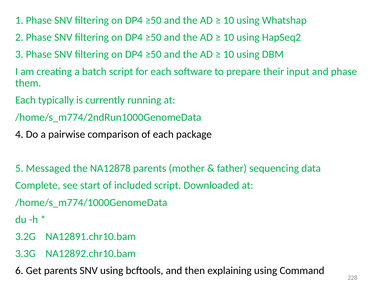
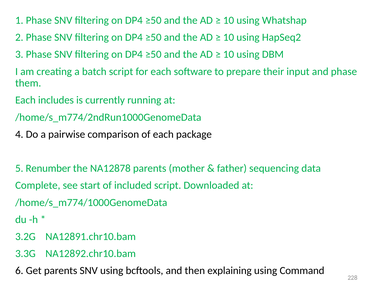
typically: typically -> includes
Messaged: Messaged -> Renumber
